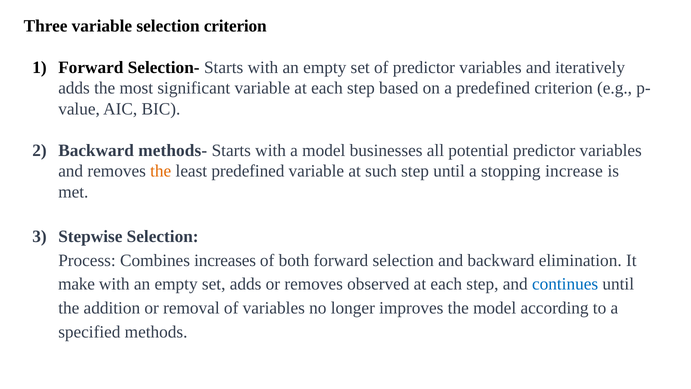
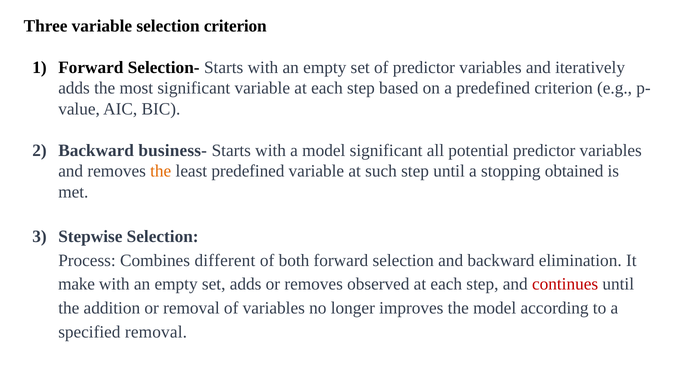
methods-: methods- -> business-
model businesses: businesses -> significant
increase: increase -> obtained
increases: increases -> different
continues colour: blue -> red
specified methods: methods -> removal
